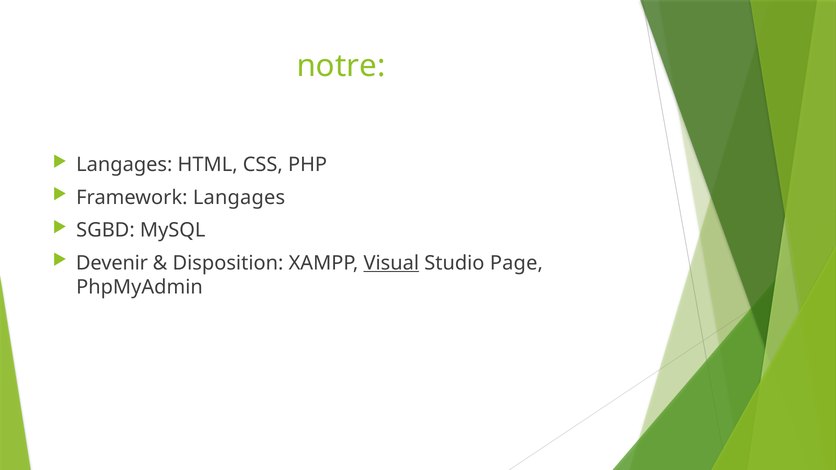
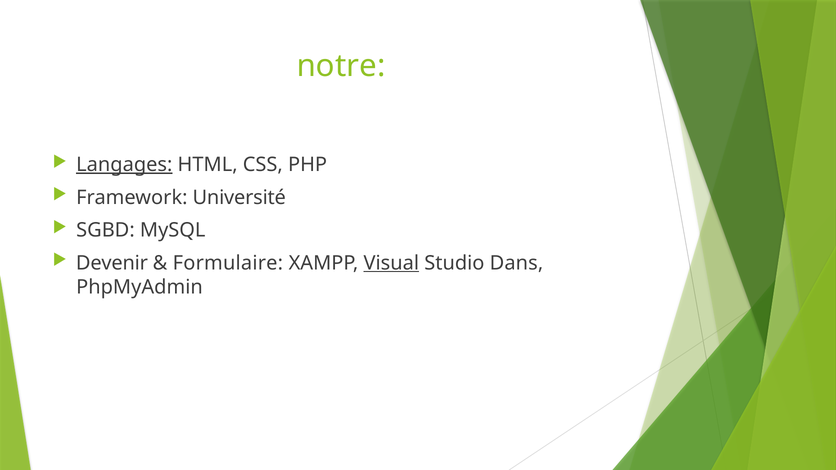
Langages at (124, 165) underline: none -> present
Framework Langages: Langages -> Université
Disposition: Disposition -> Formulaire
Page: Page -> Dans
